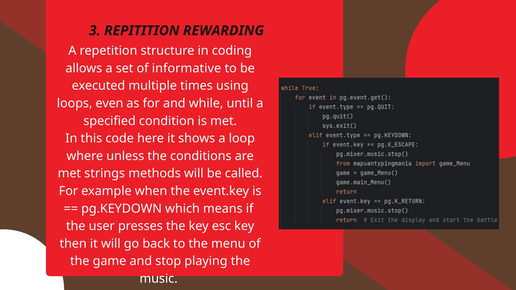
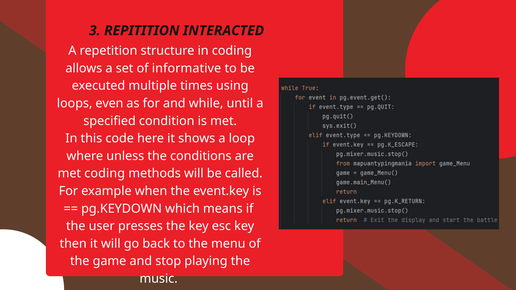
REWARDING: REWARDING -> INTERACTED
met strings: strings -> coding
